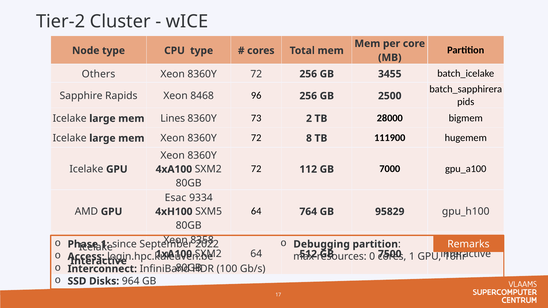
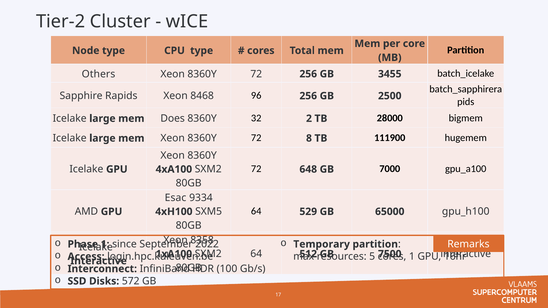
Lines: Lines -> Does
73: 73 -> 32
112: 112 -> 648
764: 764 -> 529
95829: 95829 -> 65000
Debugging: Debugging -> Temporary
0: 0 -> 5
964: 964 -> 572
